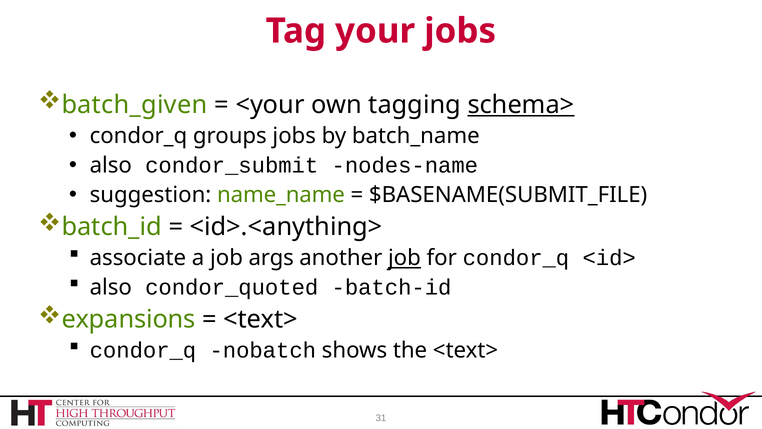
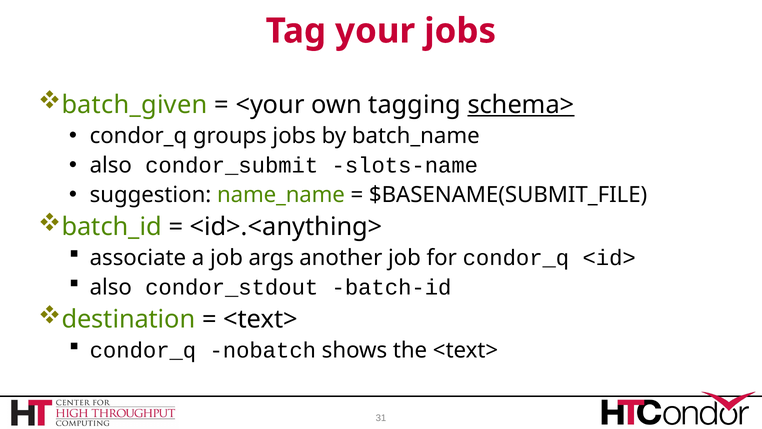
nodes-name: nodes-name -> slots-name
job at (404, 258) underline: present -> none
condor_quoted: condor_quoted -> condor_stdout
expansions: expansions -> destination
